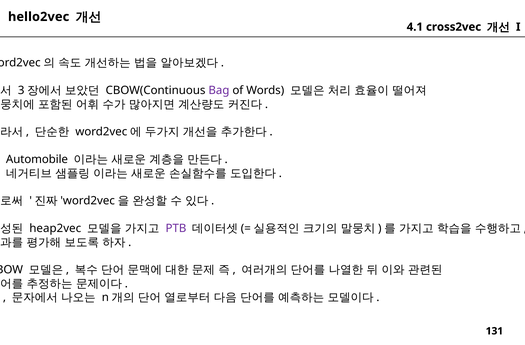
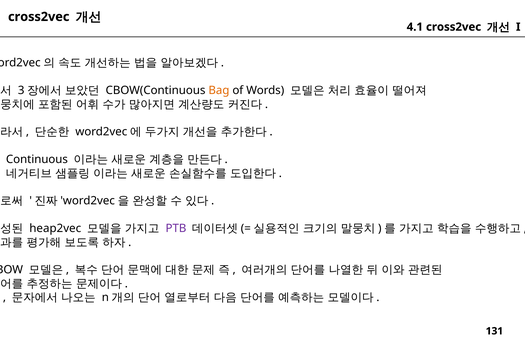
hello2vec at (39, 17): hello2vec -> cross2vec
Bag colour: purple -> orange
Automobile: Automobile -> Continuous
